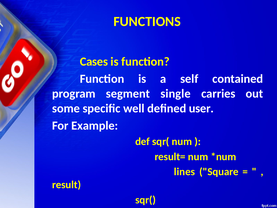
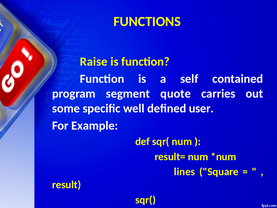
Cases: Cases -> Raise
single: single -> quote
